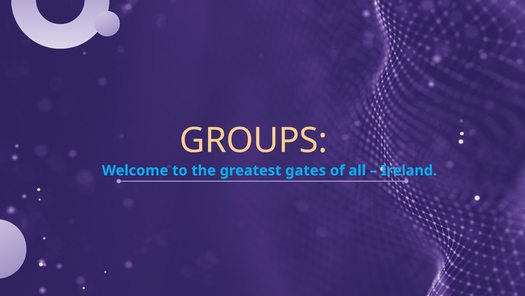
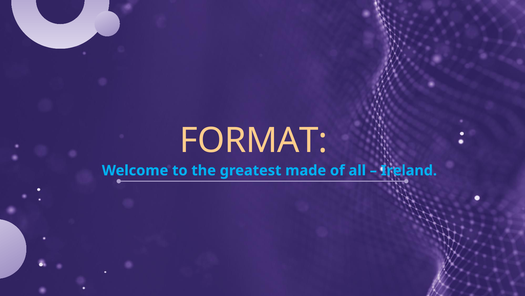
GROUPS: GROUPS -> FORMAT
gates: gates -> made
